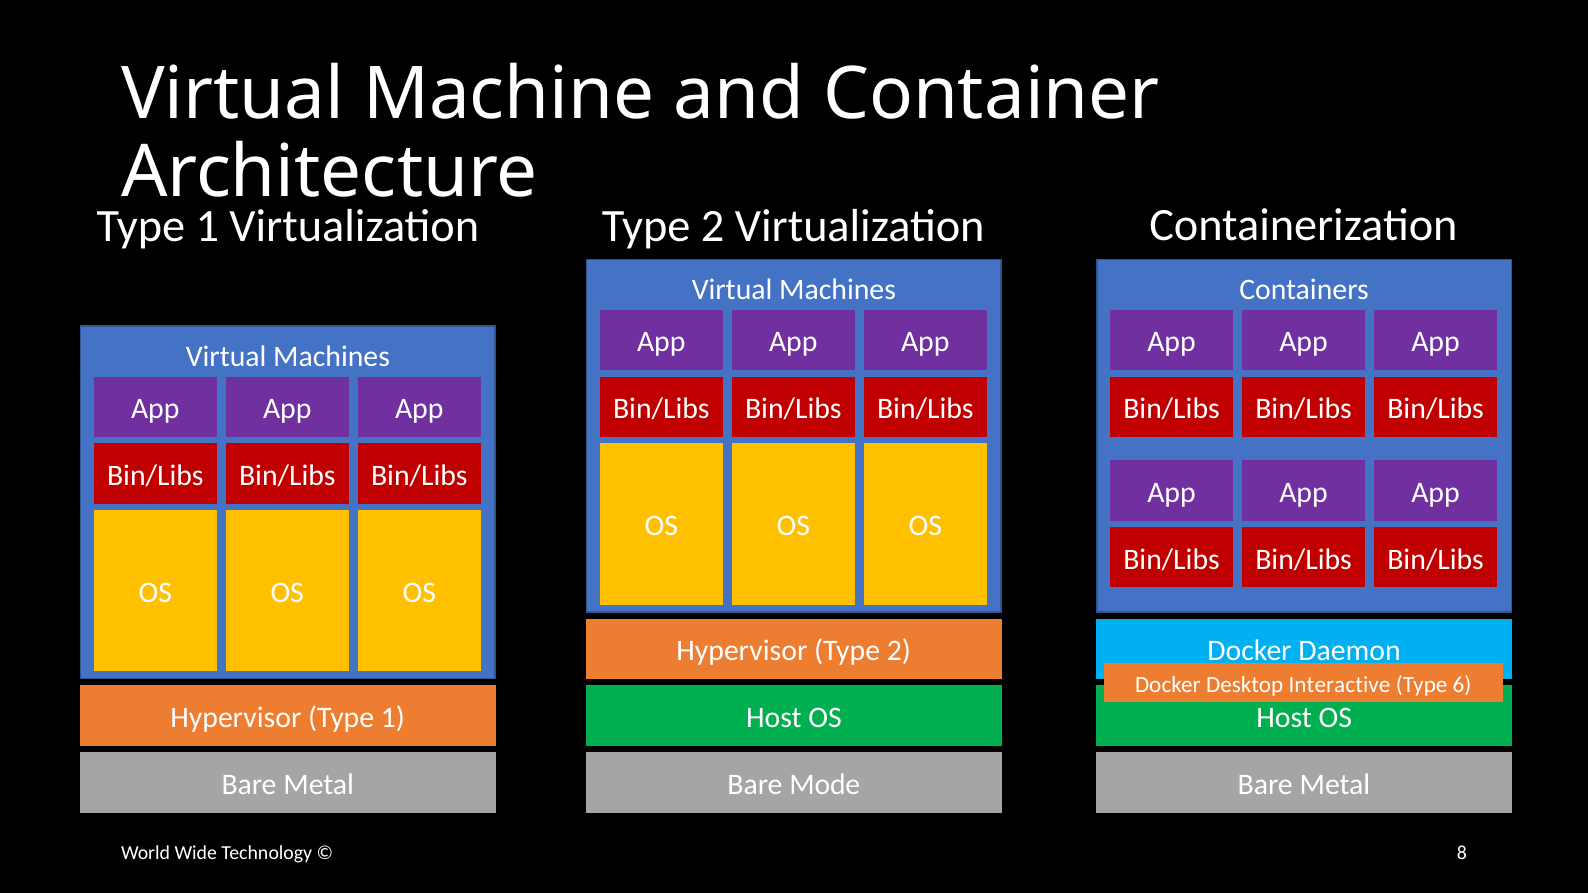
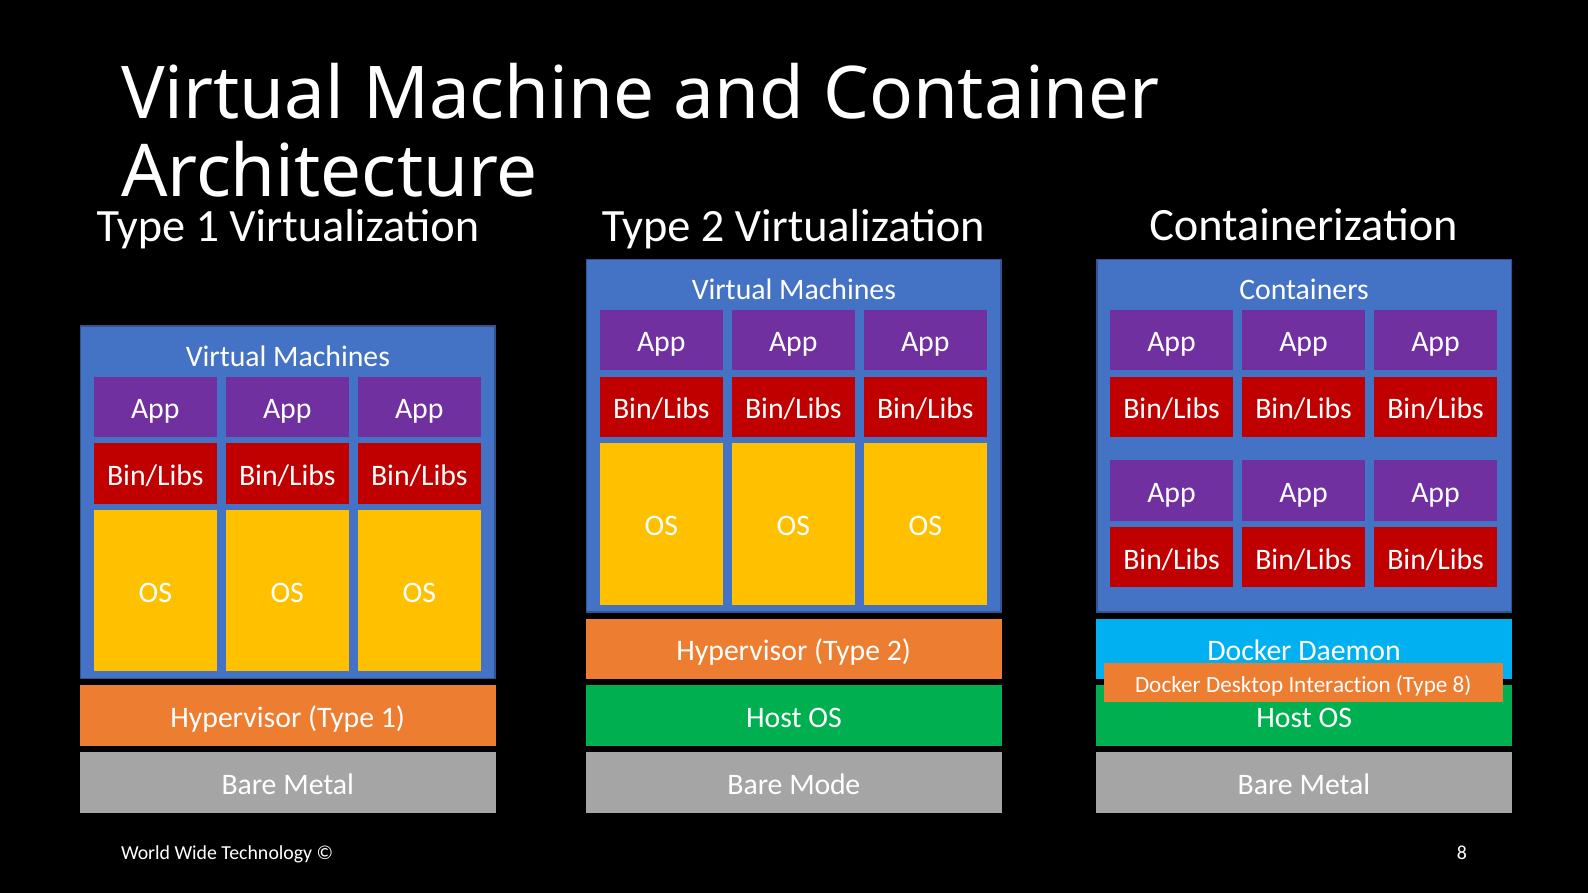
Interactive: Interactive -> Interaction
Type 6: 6 -> 8
